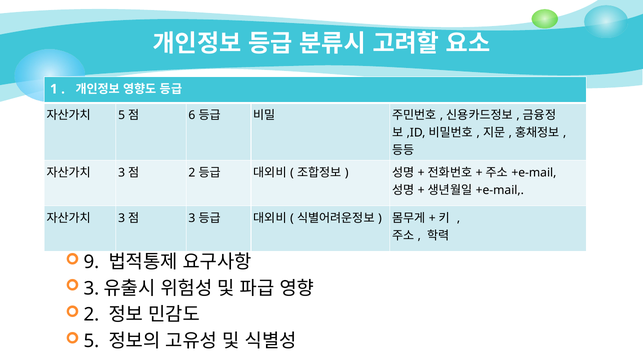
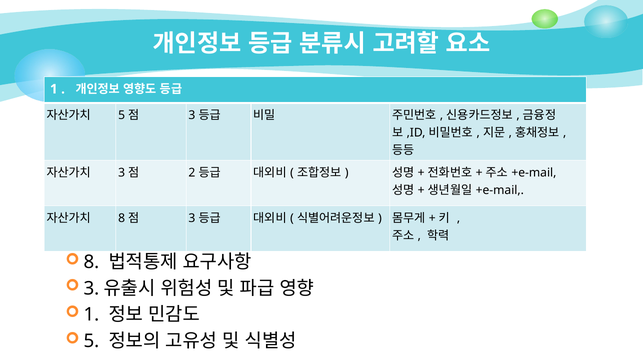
6 at (192, 115): 6 -> 3
3 at (122, 218): 3 -> 8
9 at (91, 262): 9 -> 8
2 at (91, 314): 2 -> 1
